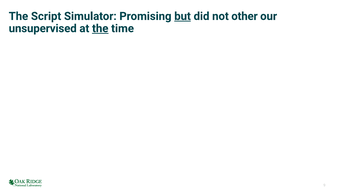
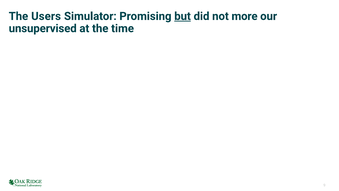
Script: Script -> Users
other: other -> more
the at (100, 28) underline: present -> none
